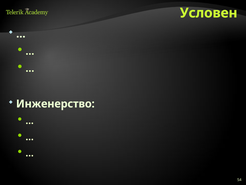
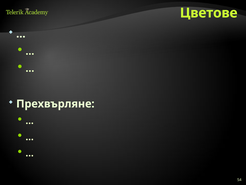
Условен: Условен -> Цветове
Инженерство: Инженерство -> Прехвърляне
